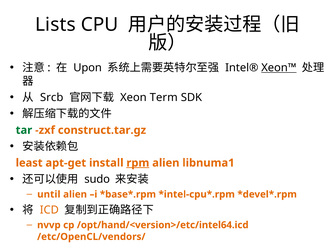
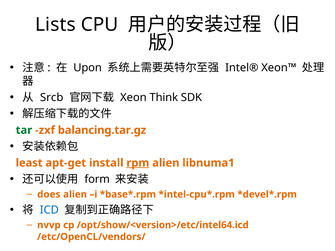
Xeon™ underline: present -> none
Term: Term -> Think
construct.tar.gz: construct.tar.gz -> balancing.tar.gz
sudo: sudo -> form
until: until -> does
ICD colour: orange -> blue
/opt/hand/<version>/etc/intel64.icd: /opt/hand/<version>/etc/intel64.icd -> /opt/show/<version>/etc/intel64.icd
